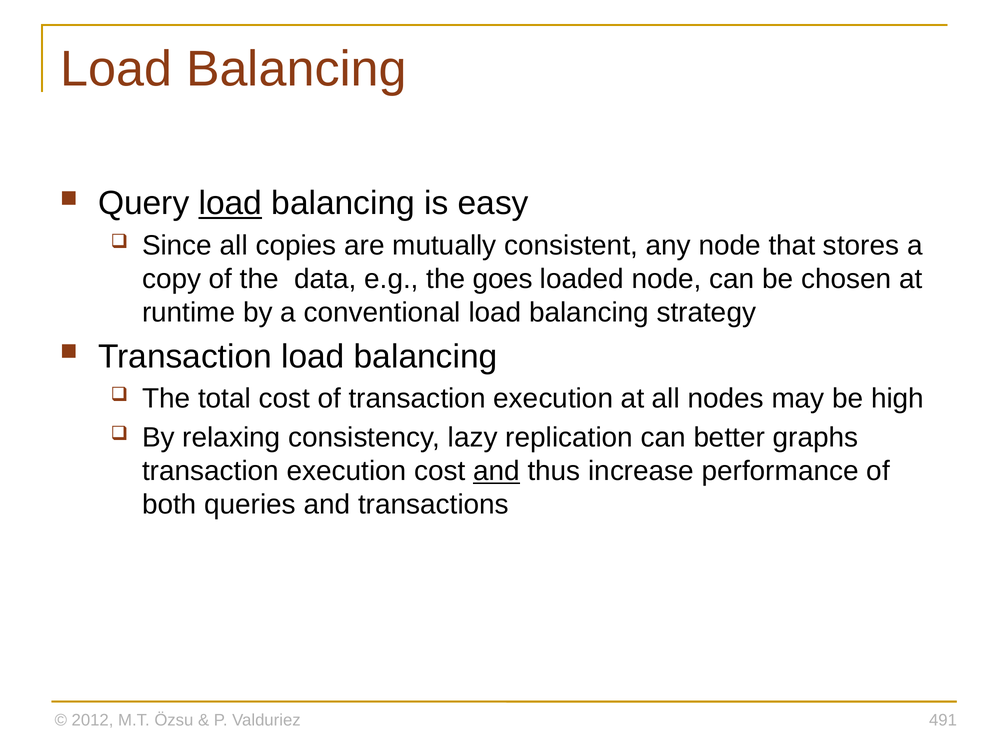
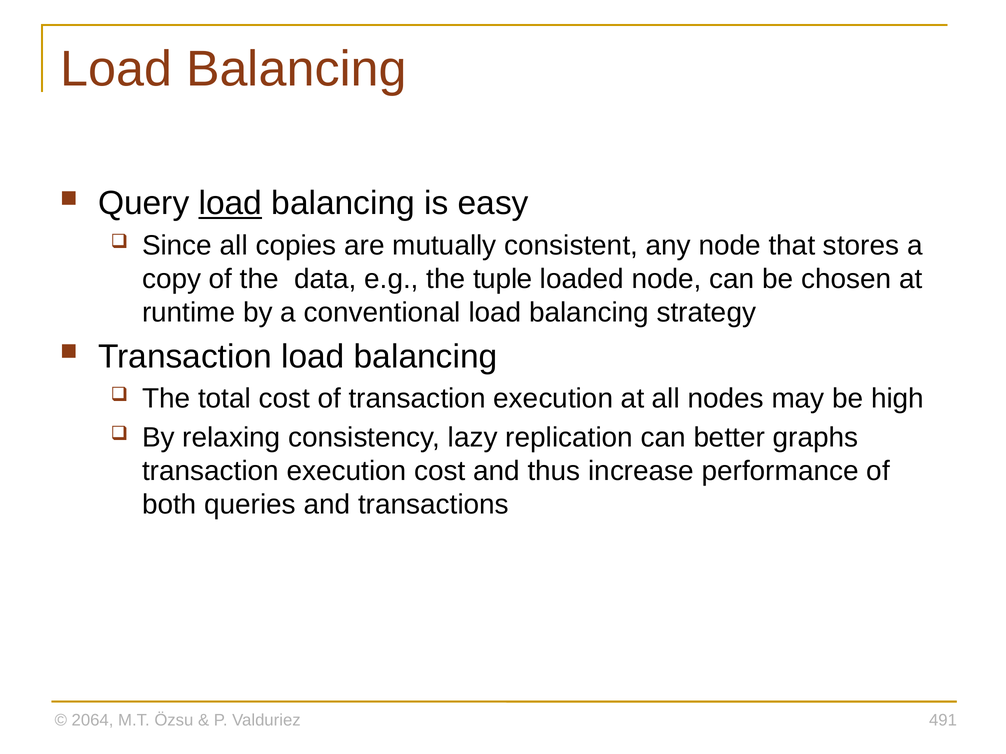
goes: goes -> tuple
and at (497, 471) underline: present -> none
2012: 2012 -> 2064
